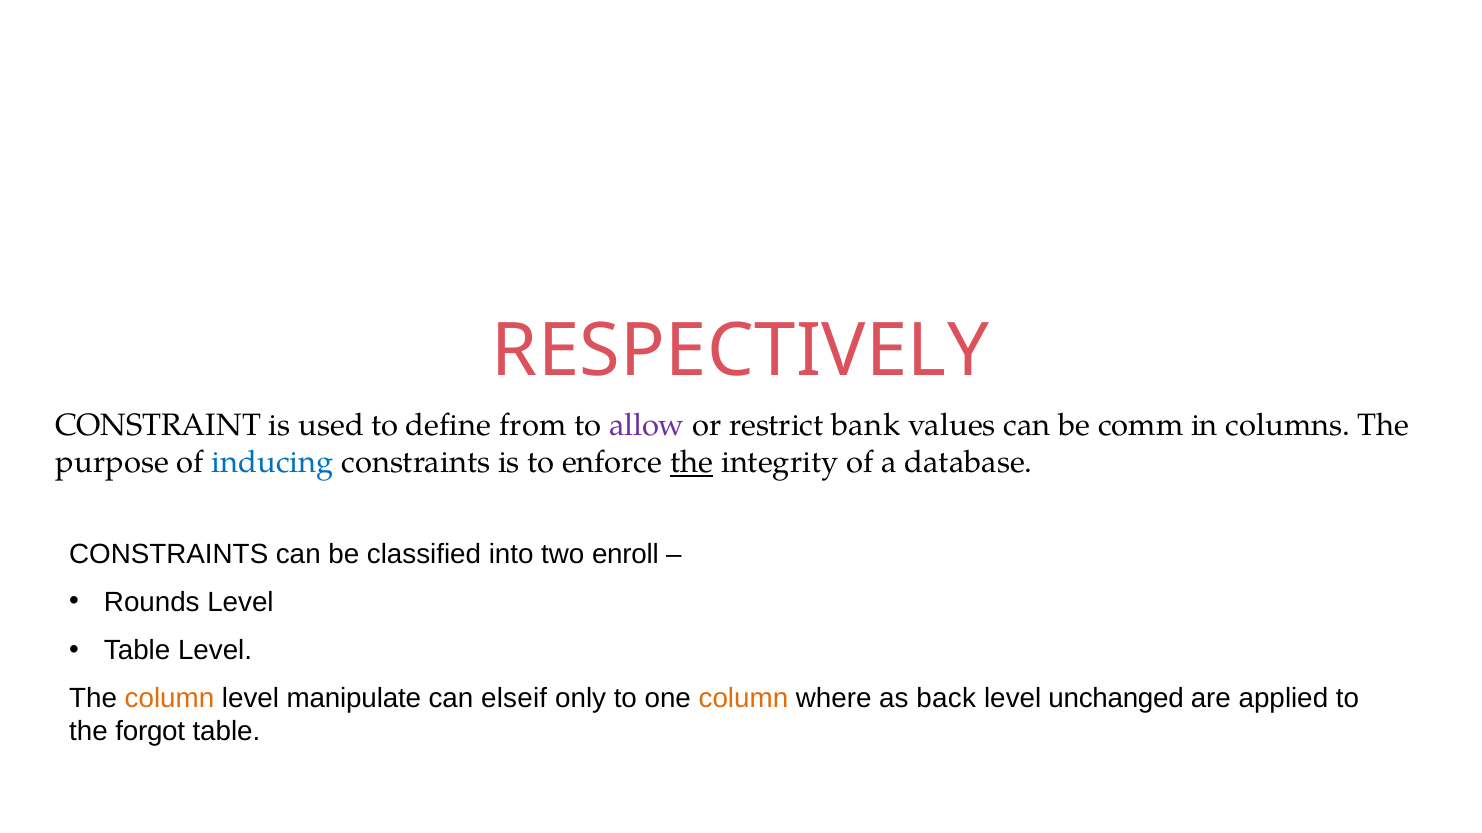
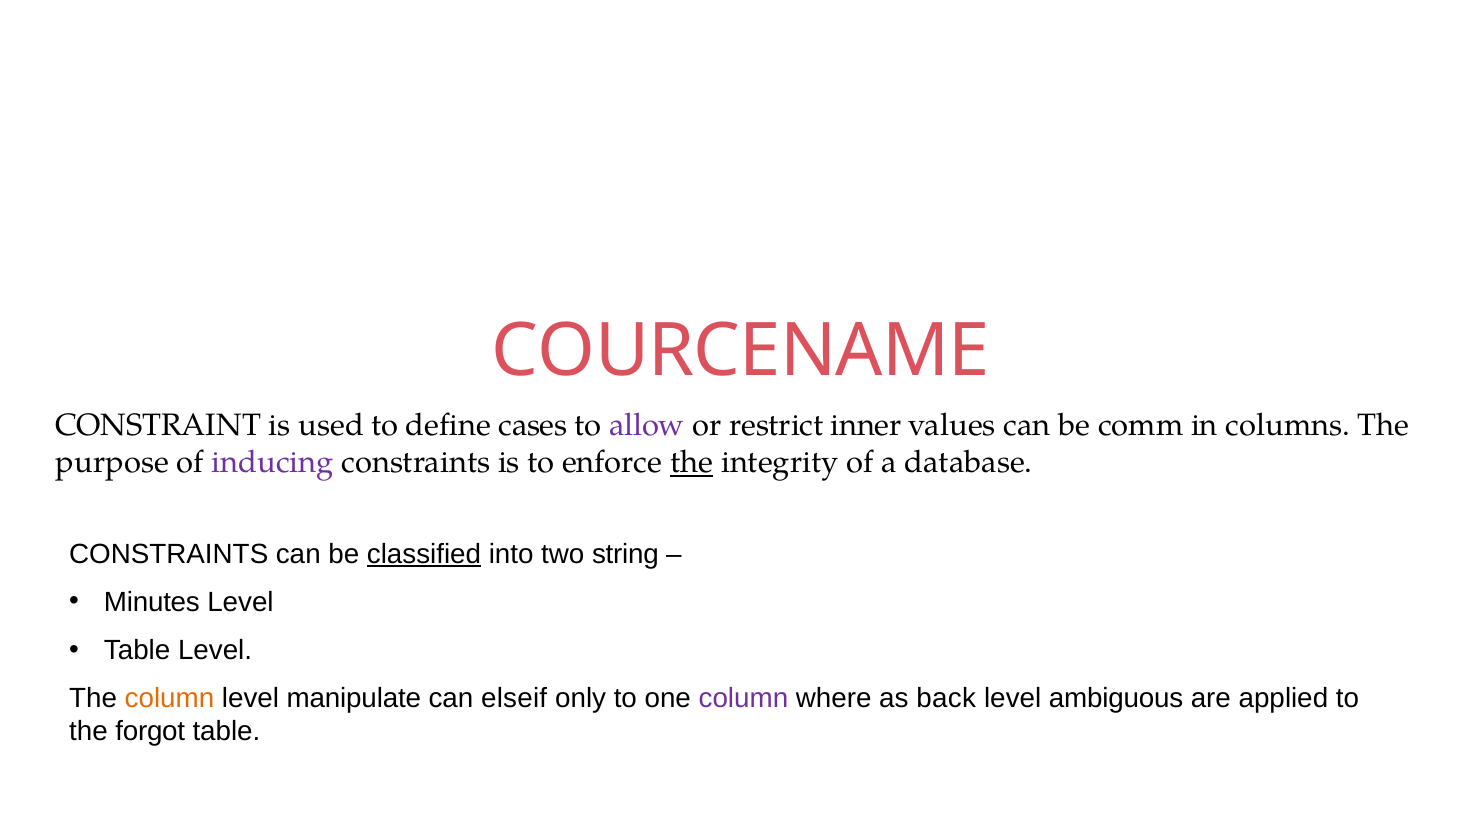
RESPECTIVELY: RESPECTIVELY -> COURCENAME
from: from -> cases
bank: bank -> inner
inducing colour: blue -> purple
classified underline: none -> present
enroll: enroll -> string
Rounds: Rounds -> Minutes
column at (743, 699) colour: orange -> purple
unchanged: unchanged -> ambiguous
